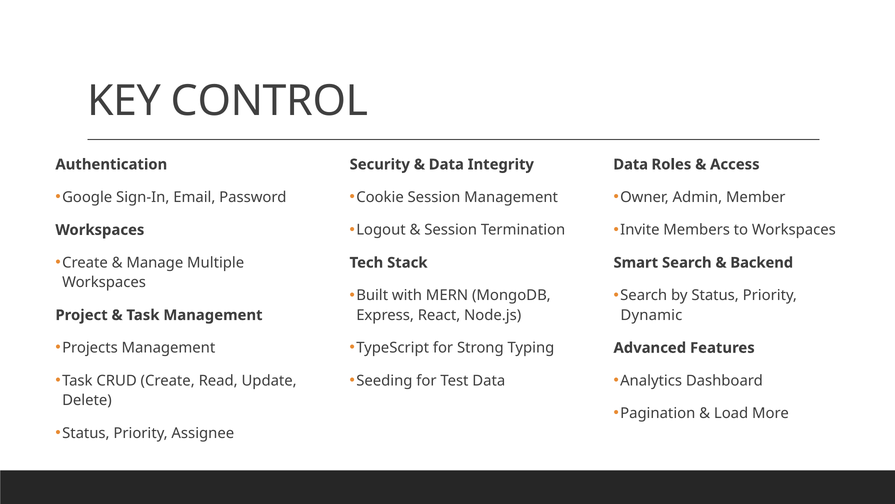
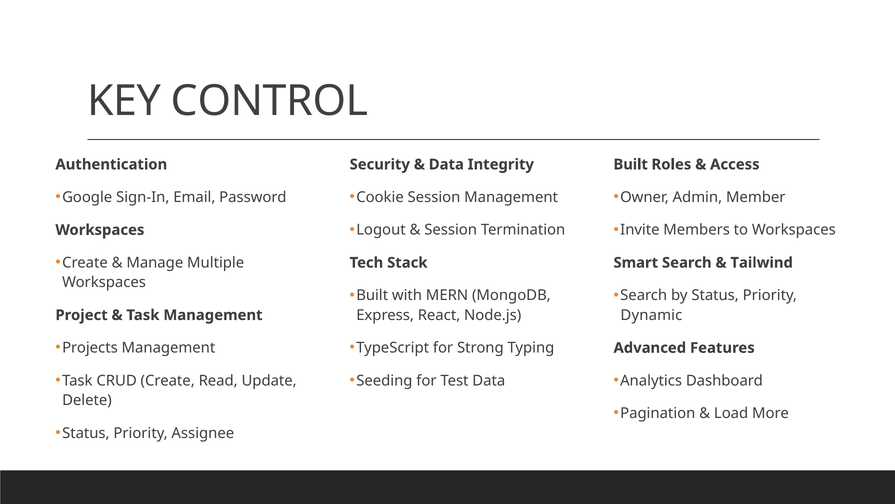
Data at (631, 164): Data -> Built
Backend: Backend -> Tailwind
